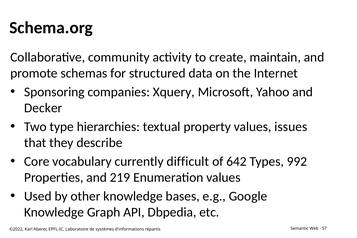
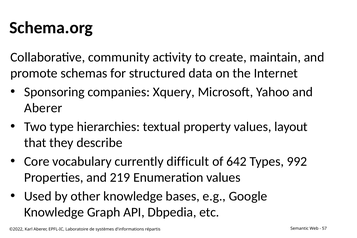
Decker at (43, 108): Decker -> Aberer
issues: issues -> layout
